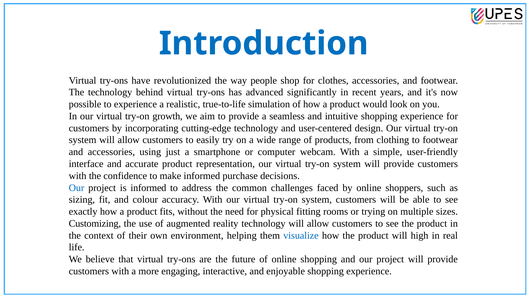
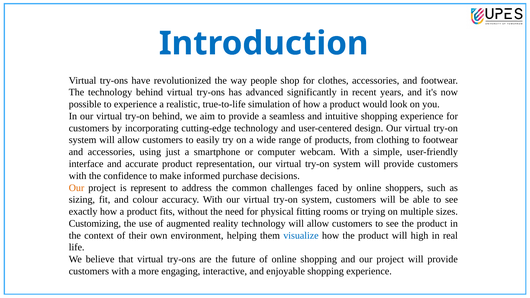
try-on growth: growth -> behind
Our at (77, 188) colour: blue -> orange
is informed: informed -> represent
